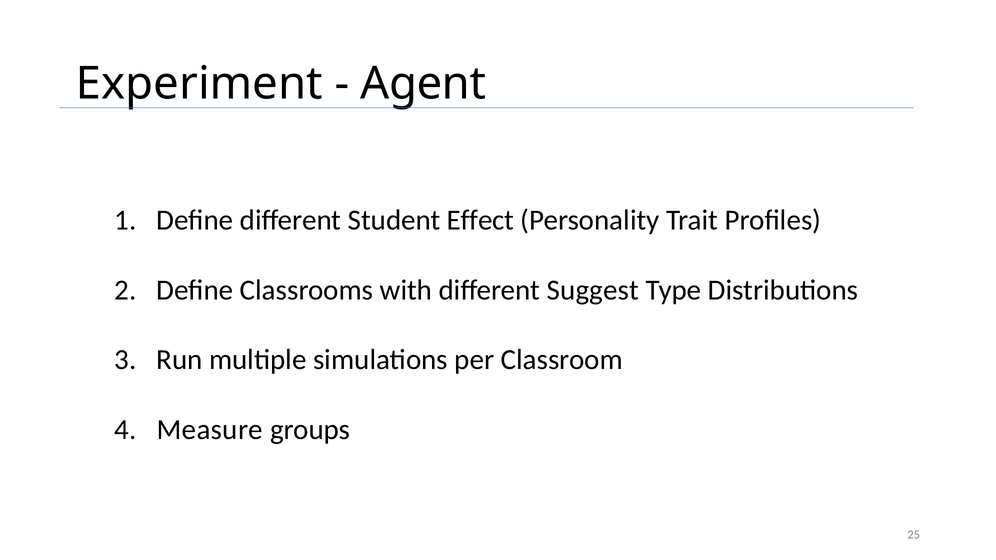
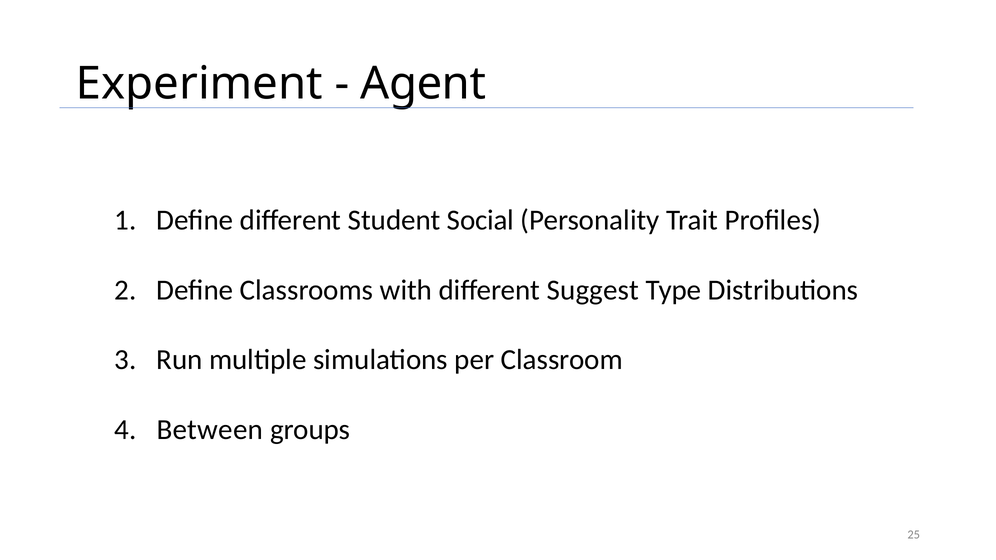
Effect: Effect -> Social
Measure: Measure -> Between
